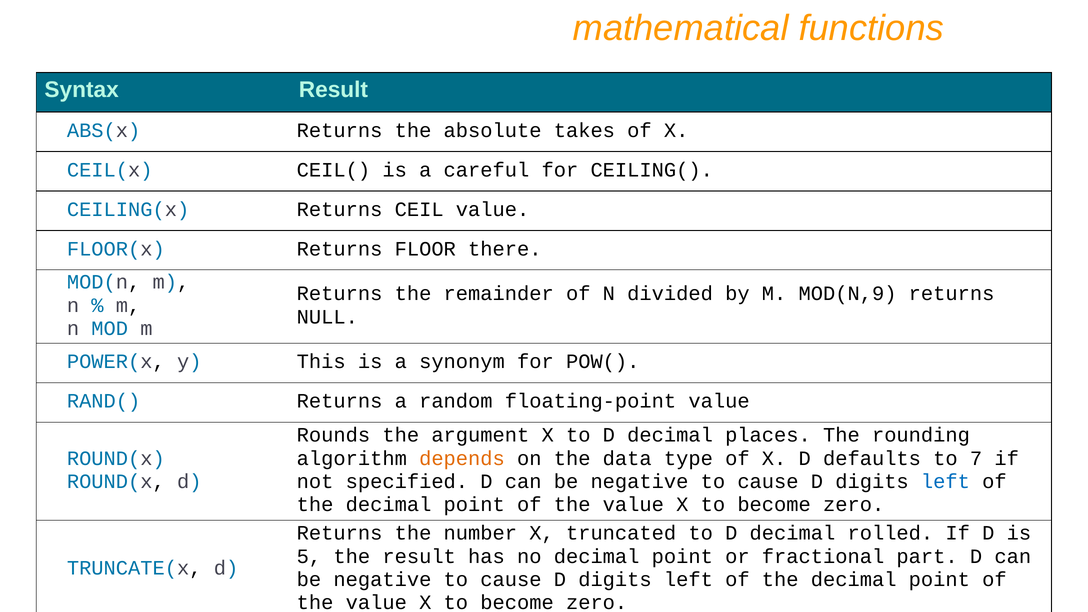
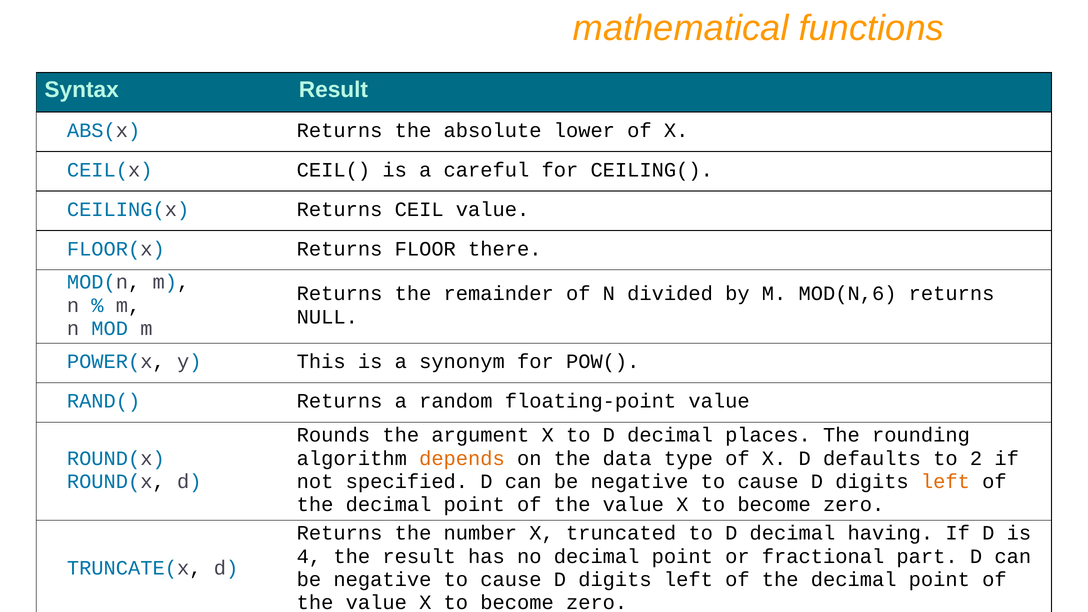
takes: takes -> lower
MOD(N,9: MOD(N,9 -> MOD(N,6
7: 7 -> 2
left at (945, 481) colour: blue -> orange
rolled: rolled -> having
5: 5 -> 4
